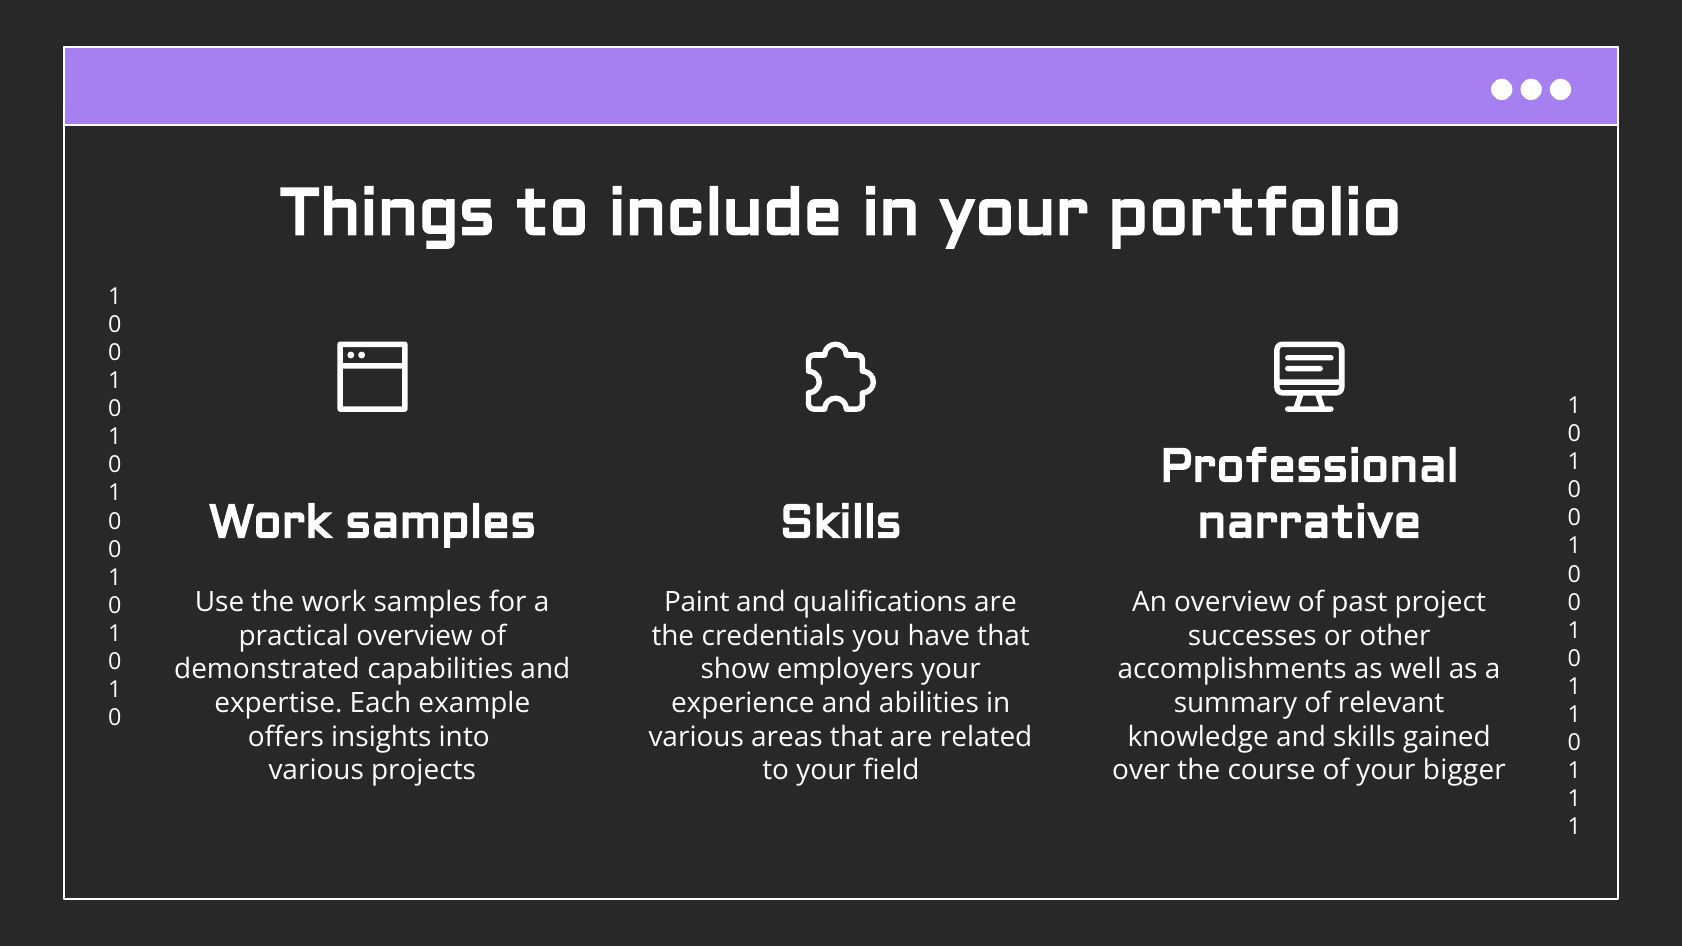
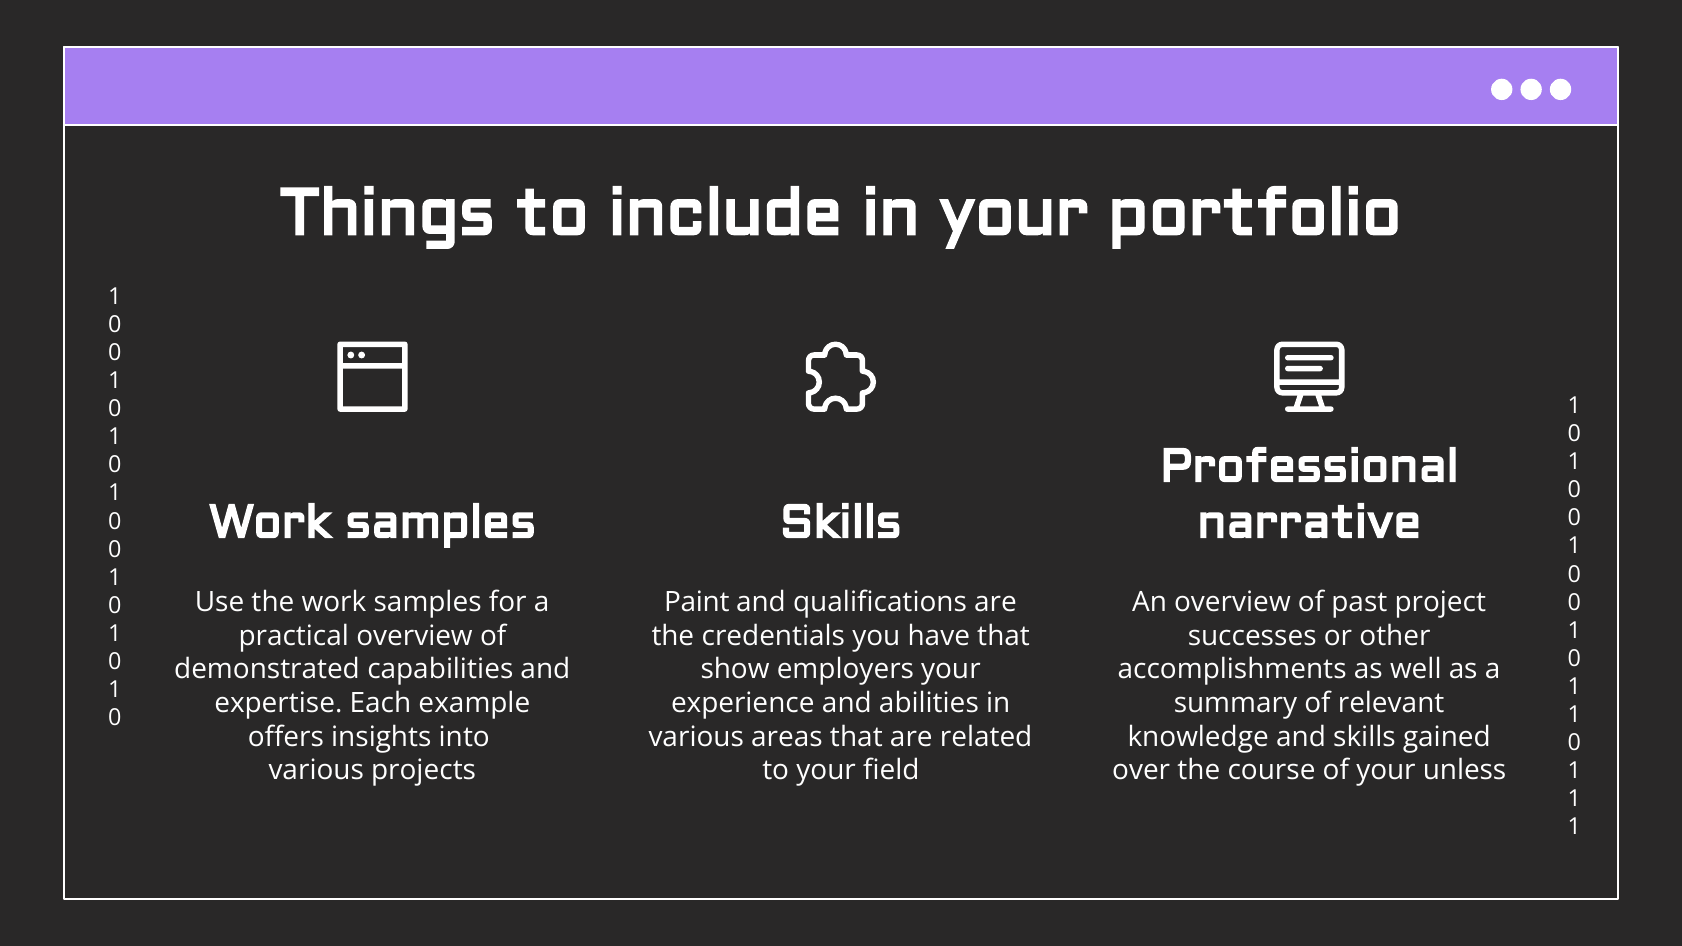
bigger: bigger -> unless
